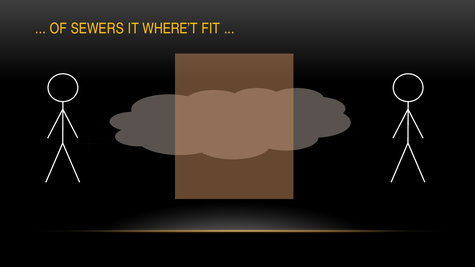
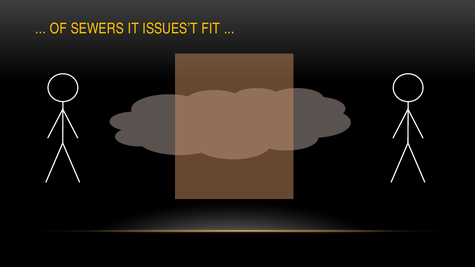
WHERE’T: WHERE’T -> ISSUES’T
